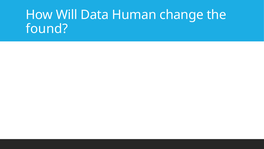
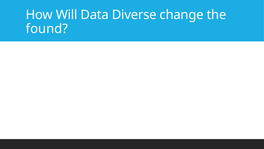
Human: Human -> Diverse
